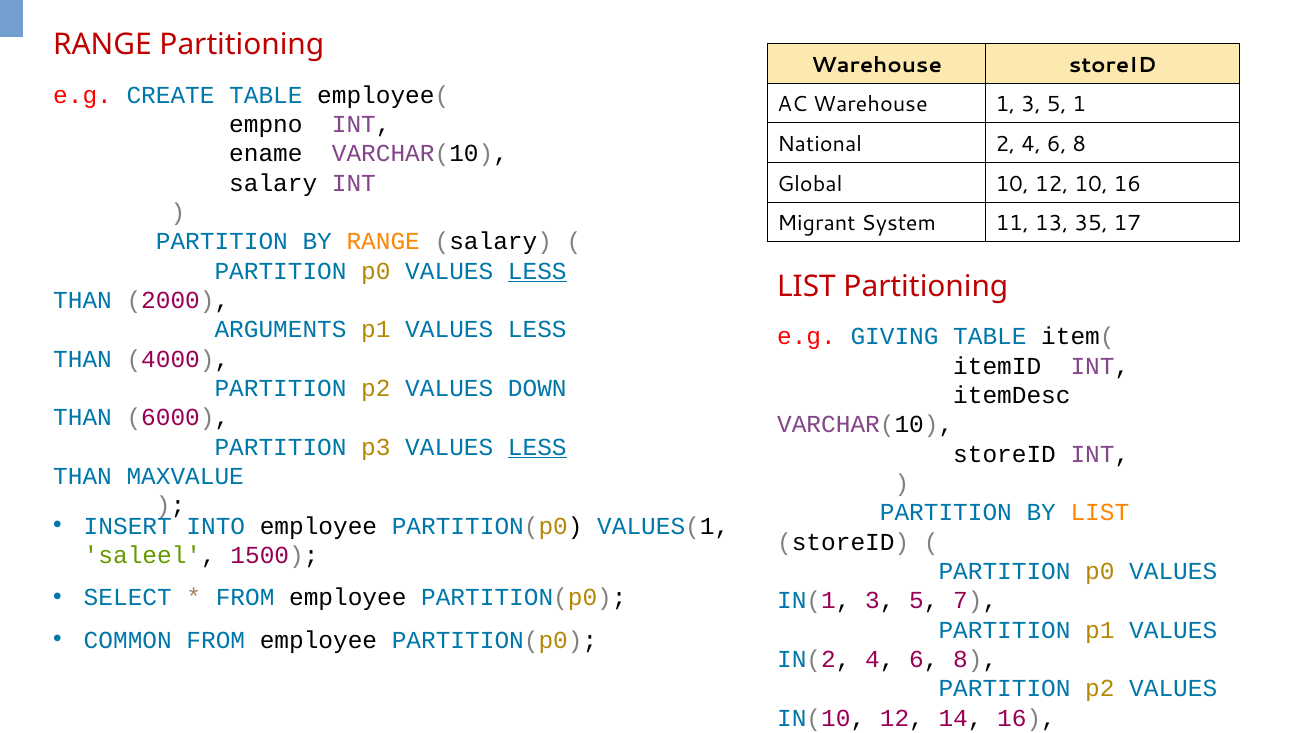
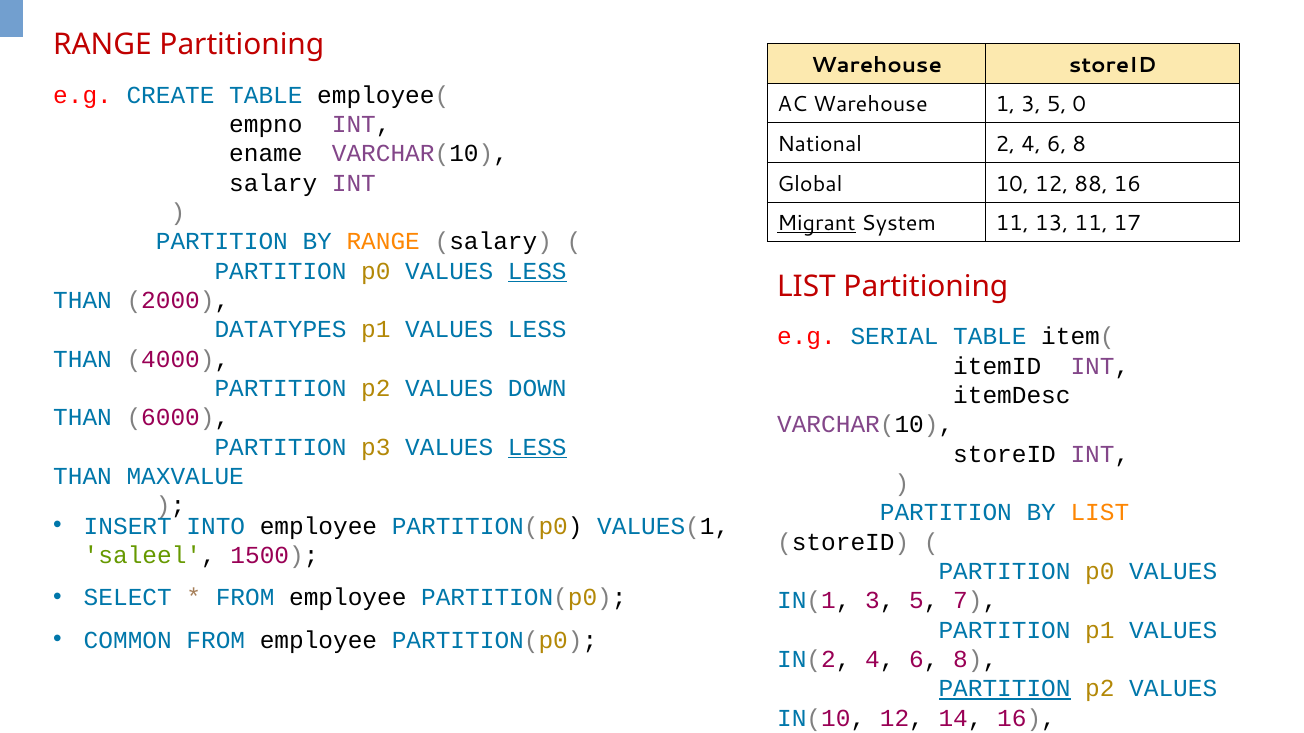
5 1: 1 -> 0
12 10: 10 -> 88
Migrant underline: none -> present
13 35: 35 -> 11
ARGUMENTS: ARGUMENTS -> DATATYPES
GIVING: GIVING -> SERIAL
PARTITION at (1005, 689) underline: none -> present
